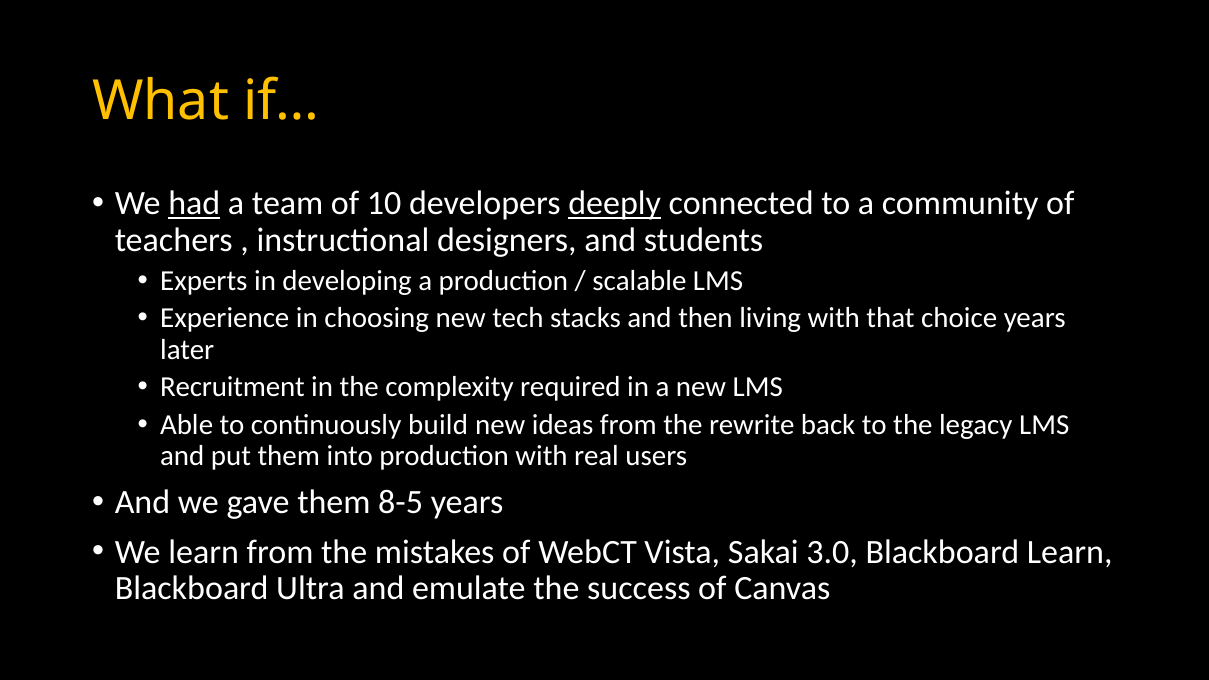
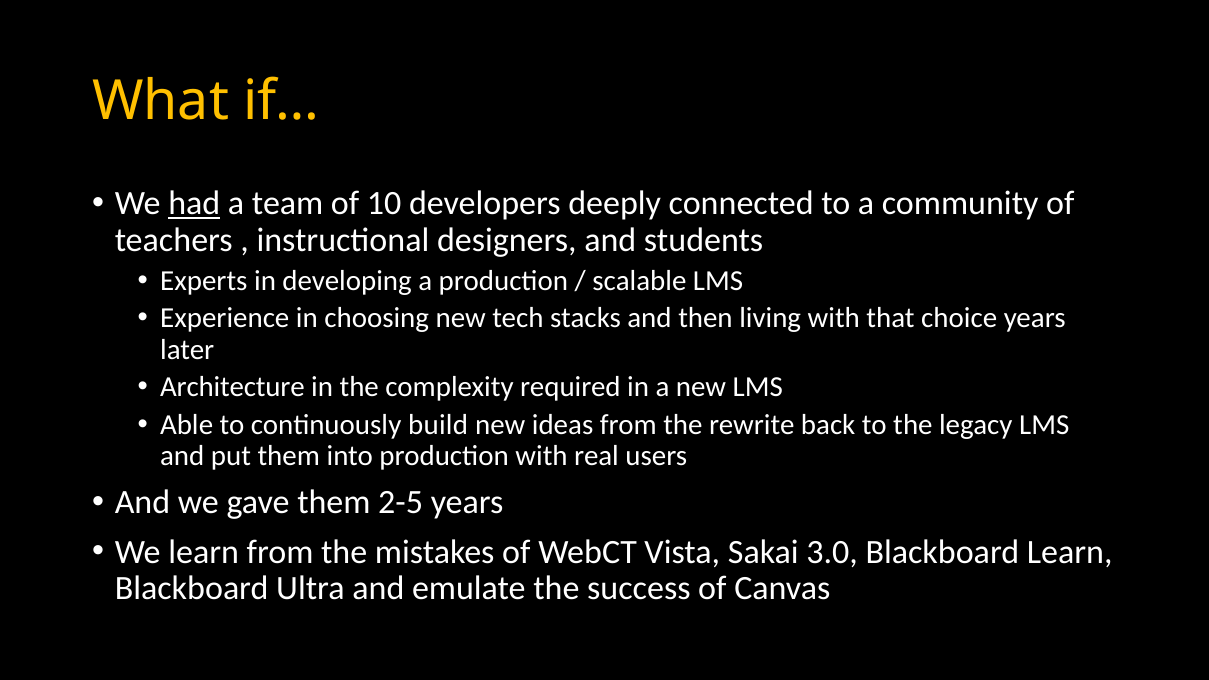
deeply underline: present -> none
Recruitment: Recruitment -> Architecture
8-5: 8-5 -> 2-5
